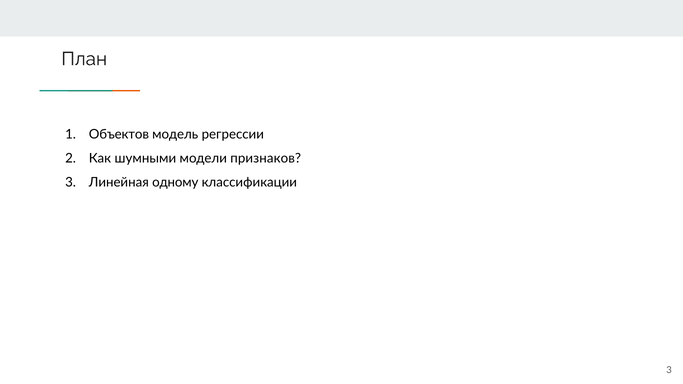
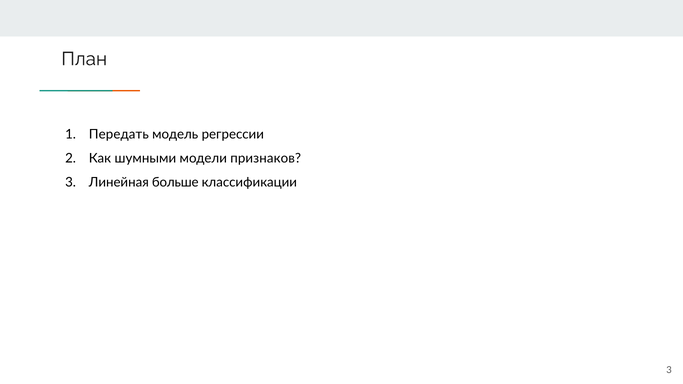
Объектов: Объектов -> Передать
одному: одному -> больше
